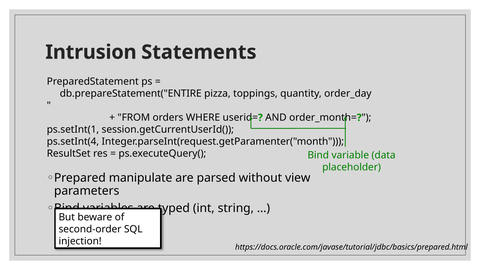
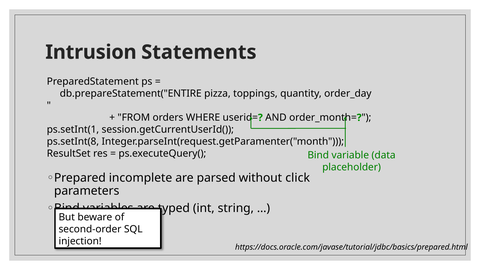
ps.setInt(4: ps.setInt(4 -> ps.setInt(8
manipulate: manipulate -> incomplete
view: view -> click
